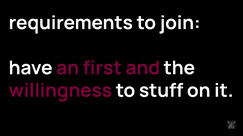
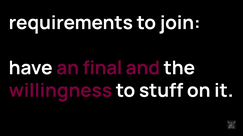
first: first -> final
